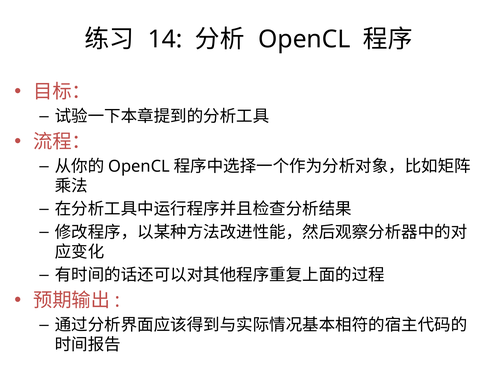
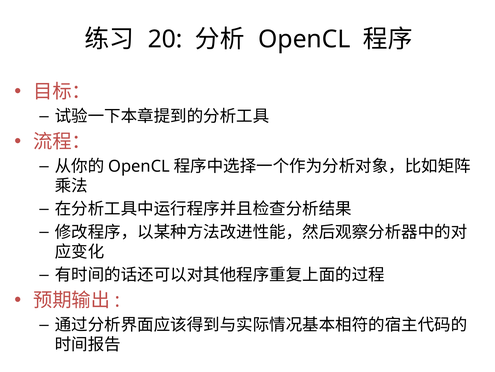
14: 14 -> 20
